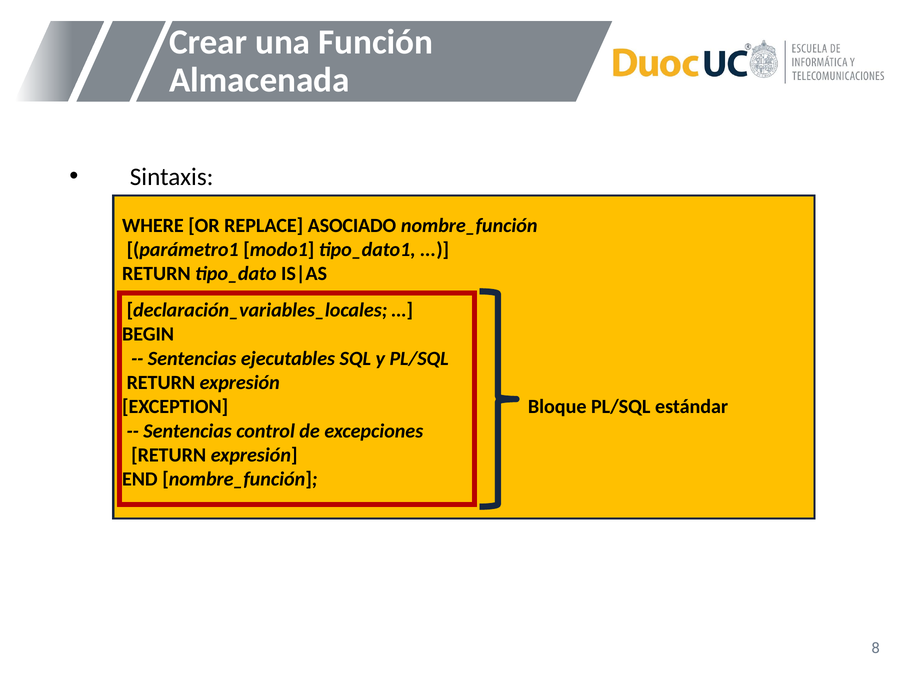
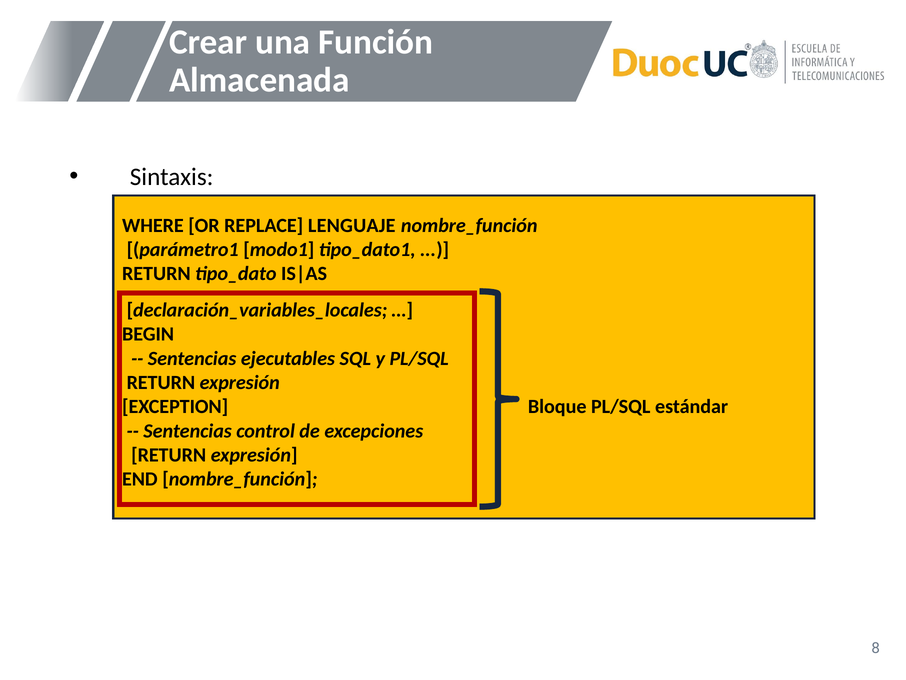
ASOCIADO: ASOCIADO -> LENGUAJE
